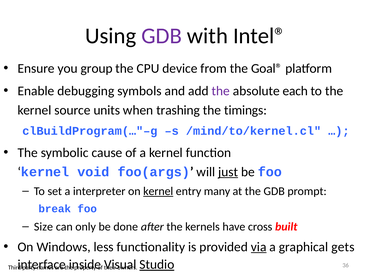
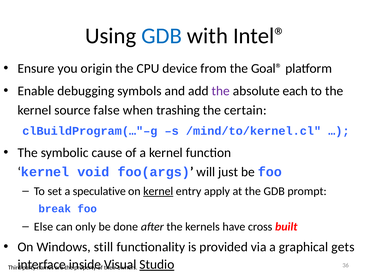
GDB at (162, 36) colour: purple -> blue
group: group -> origin
units: units -> false
timings: timings -> certain
just underline: present -> none
interpreter: interpreter -> speculative
many: many -> apply
Size: Size -> Else
less: less -> still
via underline: present -> none
